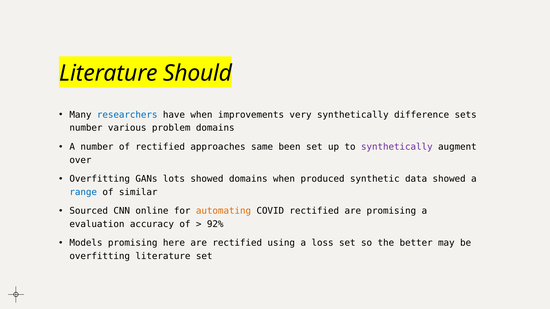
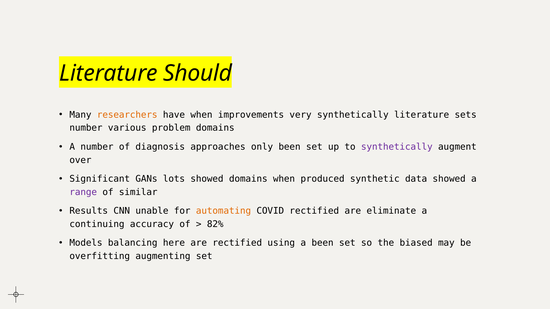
researchers colour: blue -> orange
synthetically difference: difference -> literature
of rectified: rectified -> diagnosis
same: same -> only
Overfitting at (100, 179): Overfitting -> Significant
range colour: blue -> purple
Sourced: Sourced -> Results
online: online -> unable
are promising: promising -> eliminate
evaluation: evaluation -> continuing
92%: 92% -> 82%
Models promising: promising -> balancing
a loss: loss -> been
better: better -> biased
overfitting literature: literature -> augmenting
